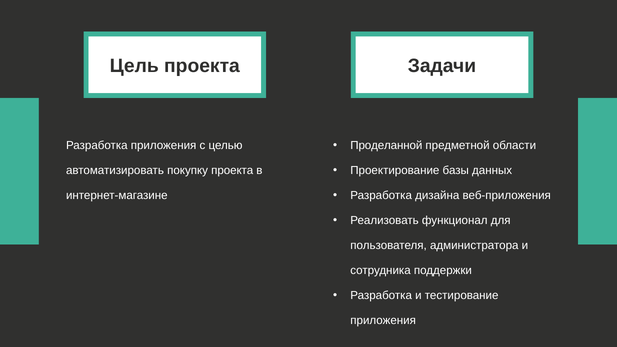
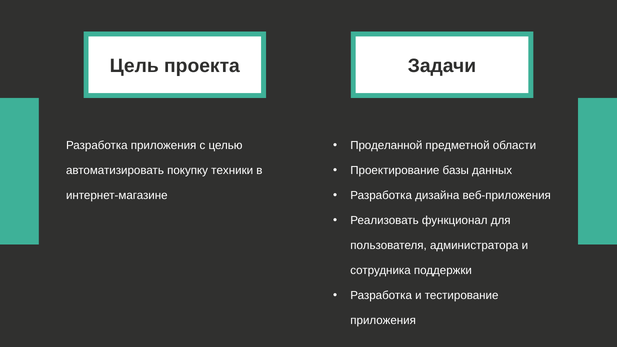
покупку проекта: проекта -> техники
